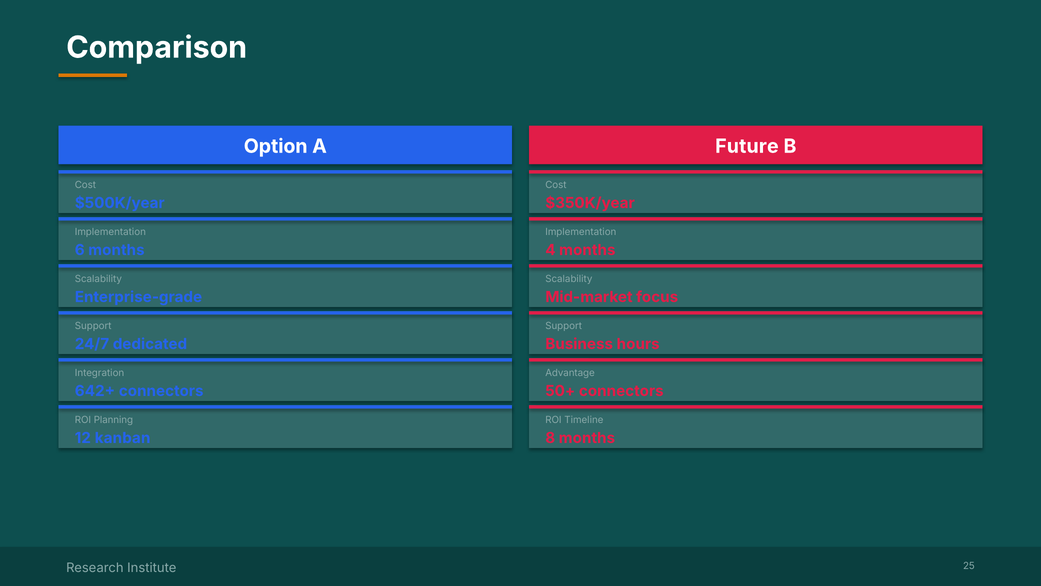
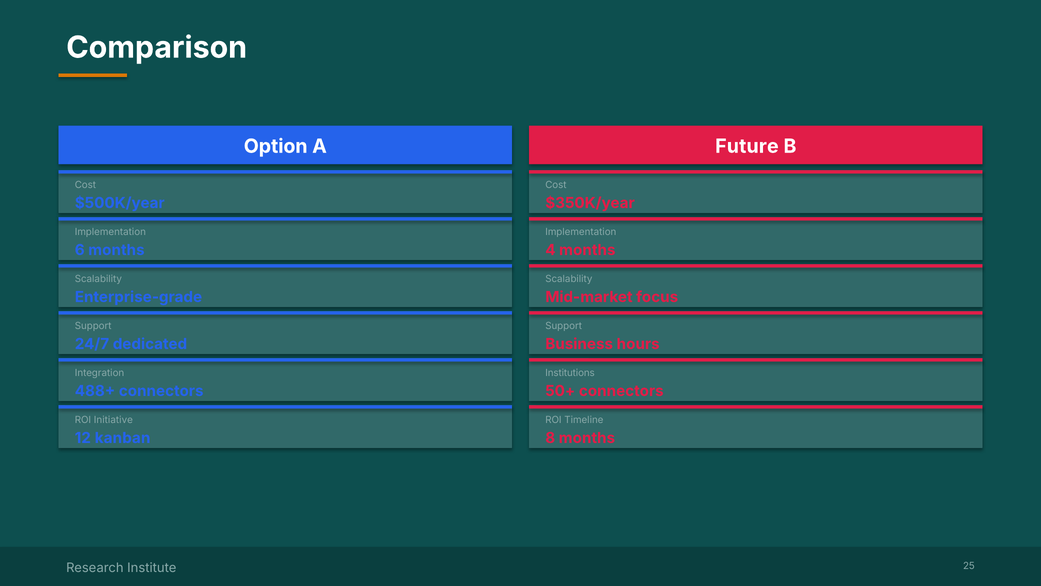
Advantage: Advantage -> Institutions
642+: 642+ -> 488+
Planning: Planning -> Initiative
